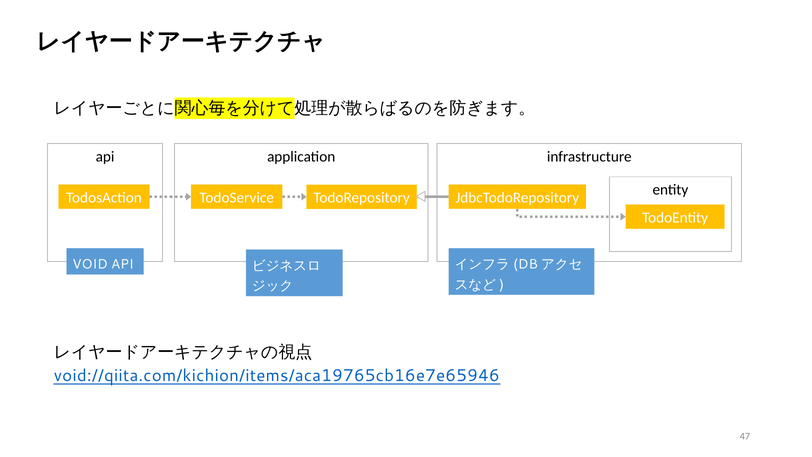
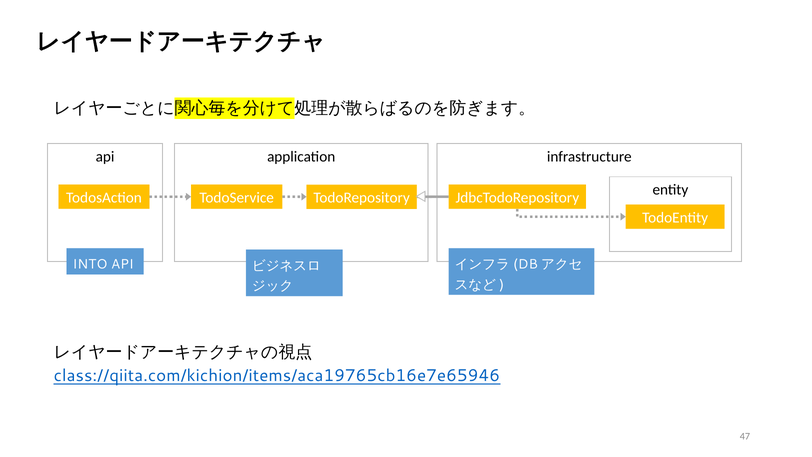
VOID: VOID -> INTO
void://qiita.com/kichion/items/aca19765cb16e7e65946: void://qiita.com/kichion/items/aca19765cb16e7e65946 -> class://qiita.com/kichion/items/aca19765cb16e7e65946
